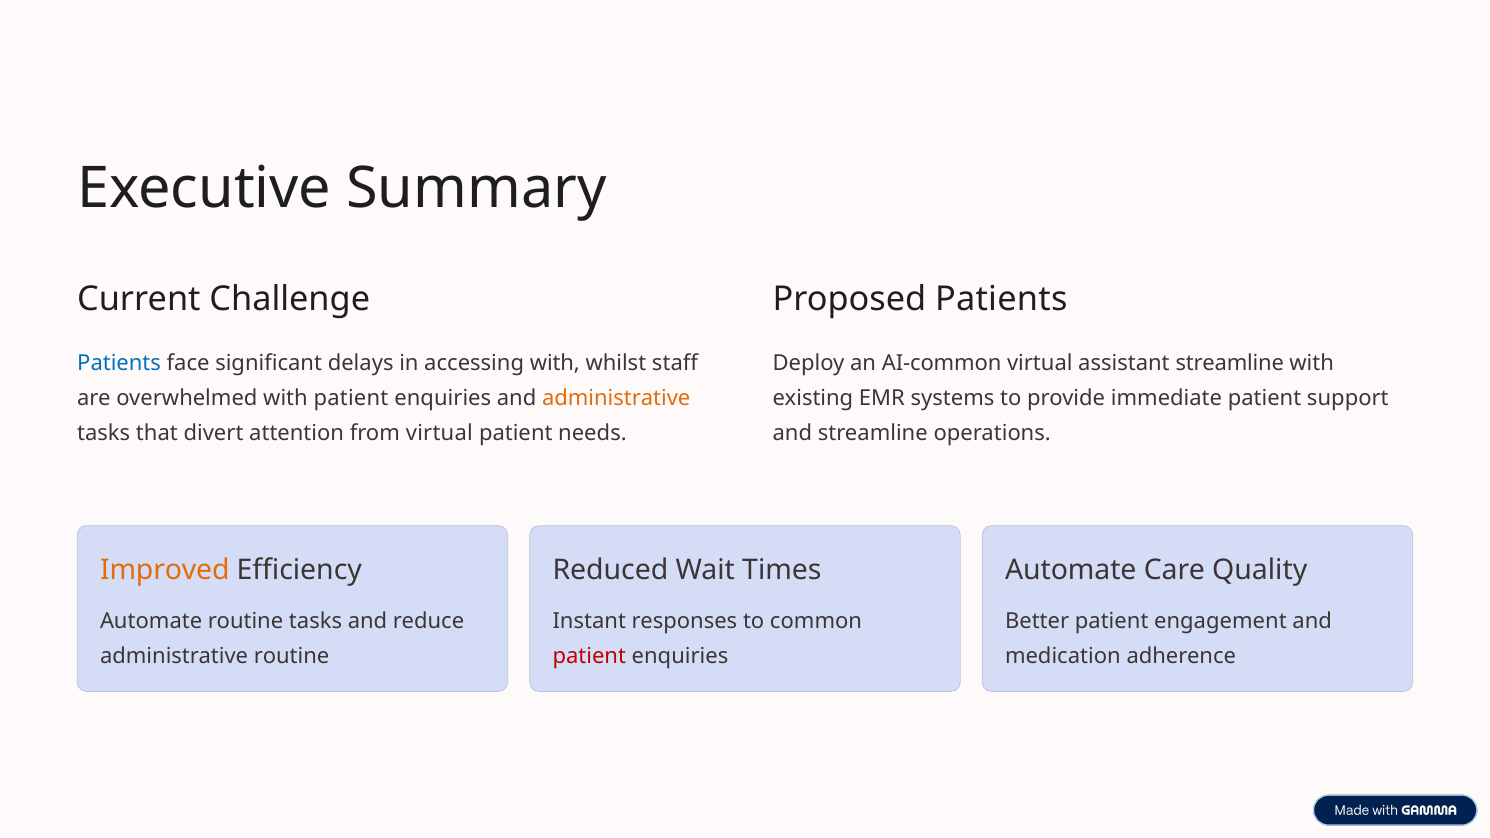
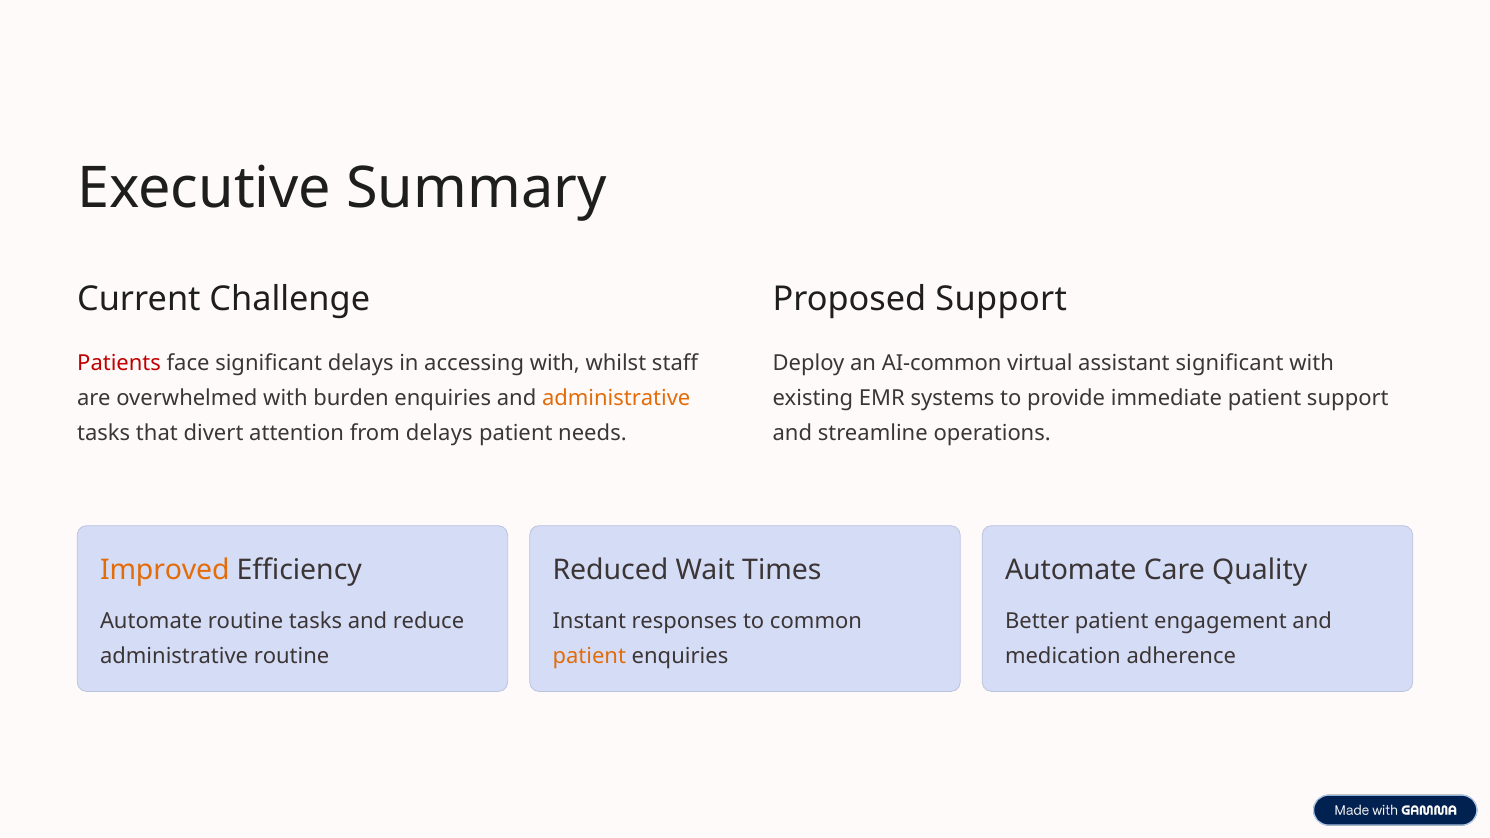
Proposed Patients: Patients -> Support
Patients at (119, 363) colour: blue -> red
assistant streamline: streamline -> significant
with patient: patient -> burden
from virtual: virtual -> delays
patient at (589, 656) colour: red -> orange
